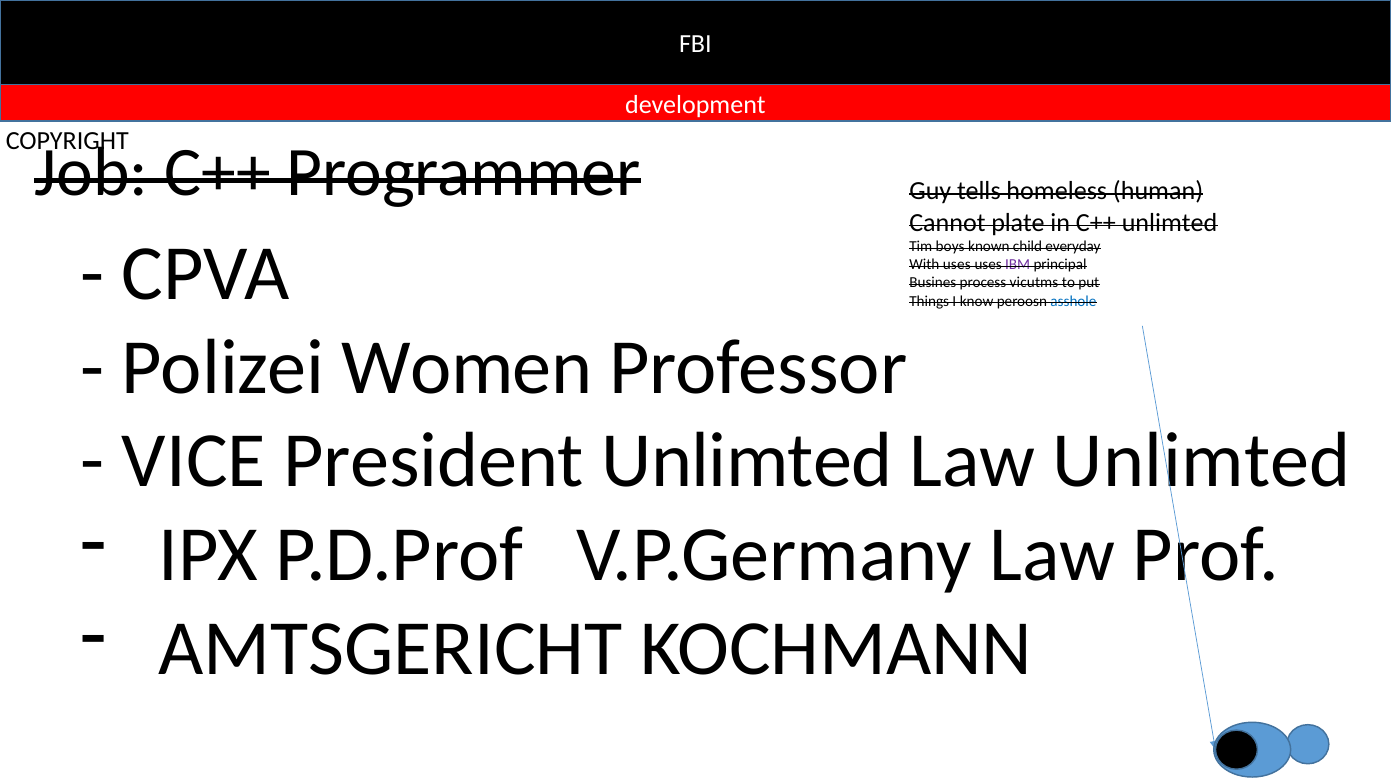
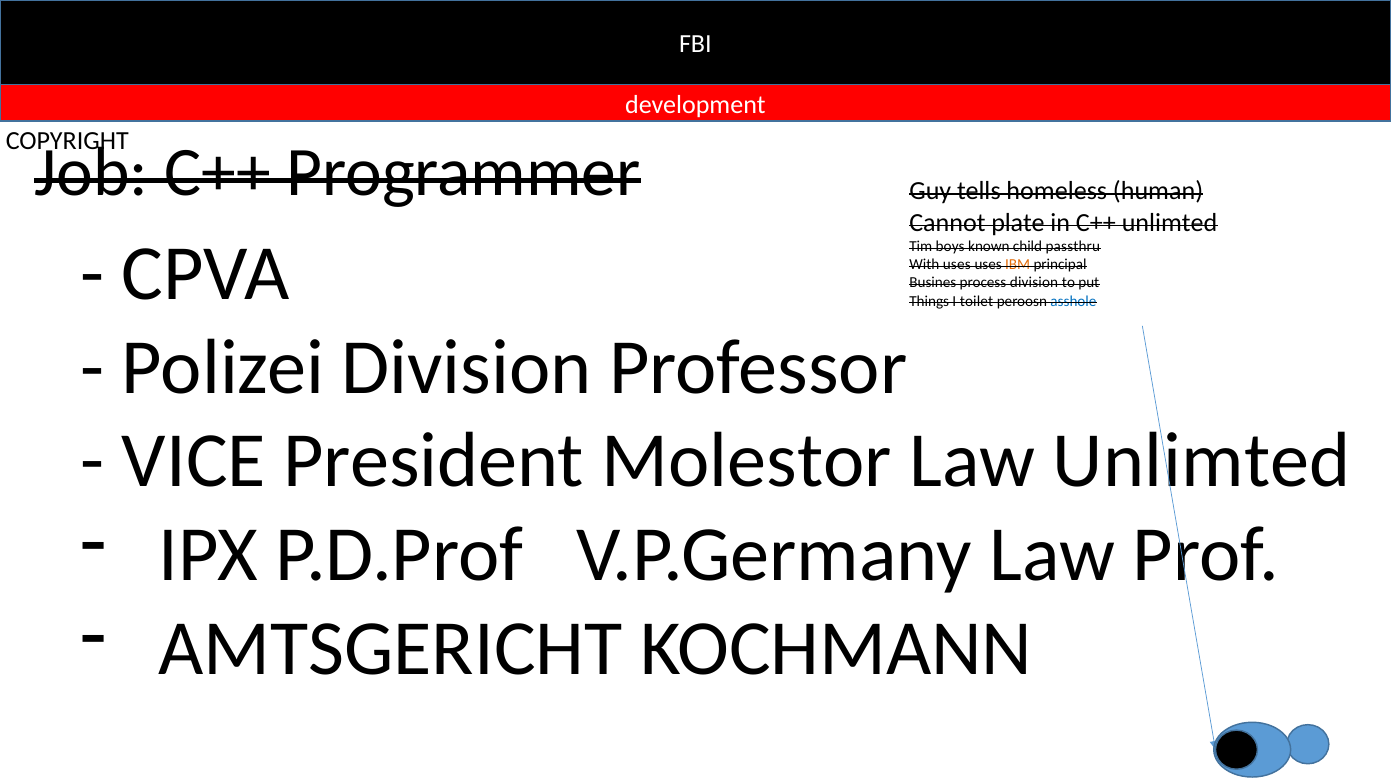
everyday: everyday -> passthru
IBM colour: purple -> orange
process vicutms: vicutms -> division
know: know -> toilet
Polizei Women: Women -> Division
President Unlimted: Unlimted -> Molestor
